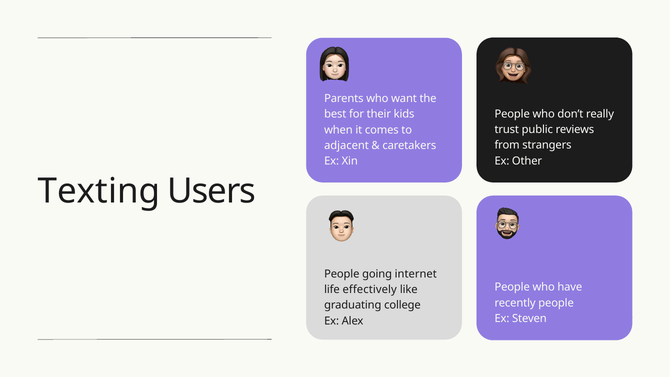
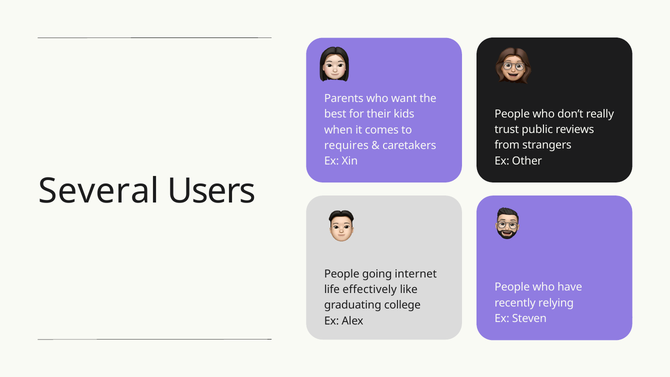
adjacent: adjacent -> requires
Texting: Texting -> Several
recently people: people -> relying
